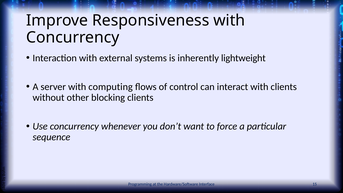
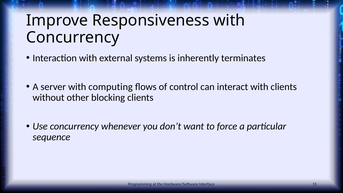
lightweight: lightweight -> terminates
